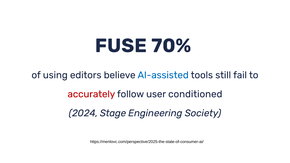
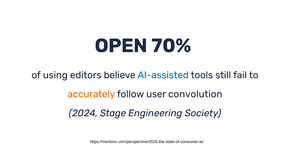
FUSE: FUSE -> OPEN
accurately colour: red -> orange
conditioned: conditioned -> convolution
